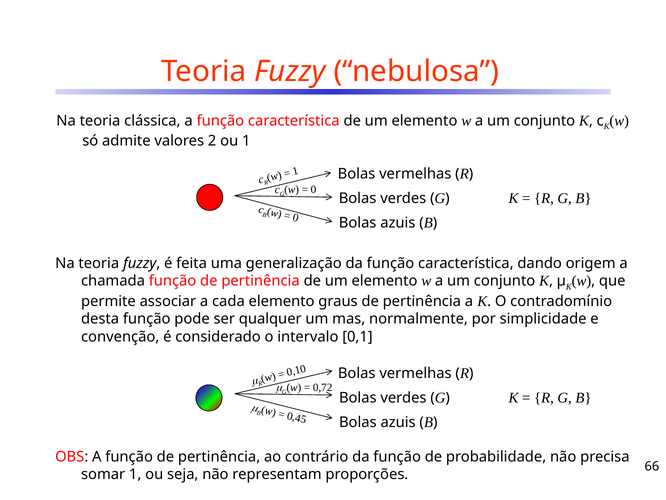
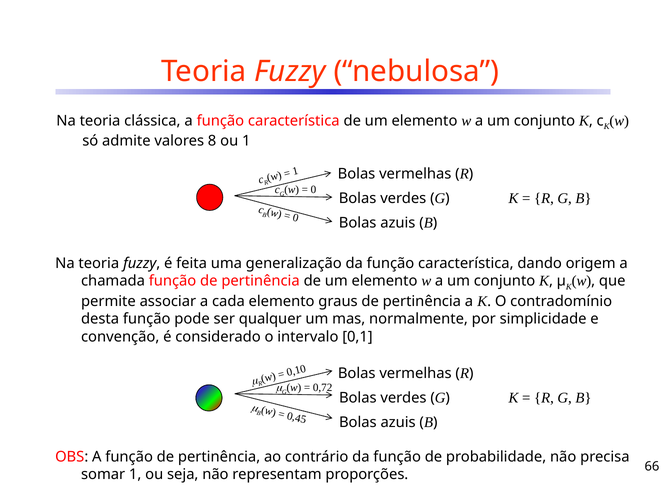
2: 2 -> 8
